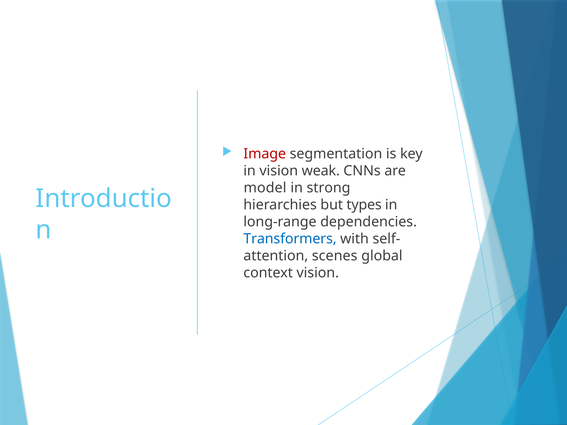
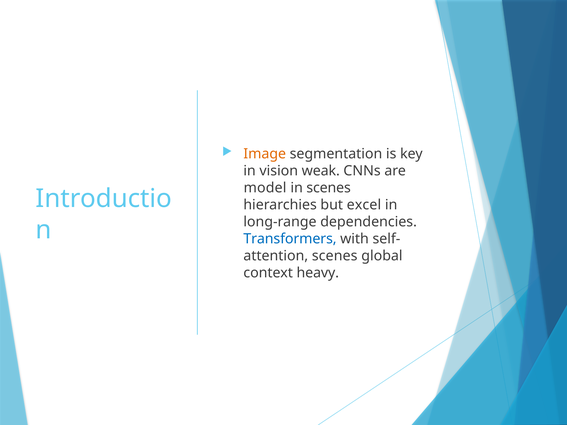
Image colour: red -> orange
in strong: strong -> scenes
types: types -> excel
context vision: vision -> heavy
